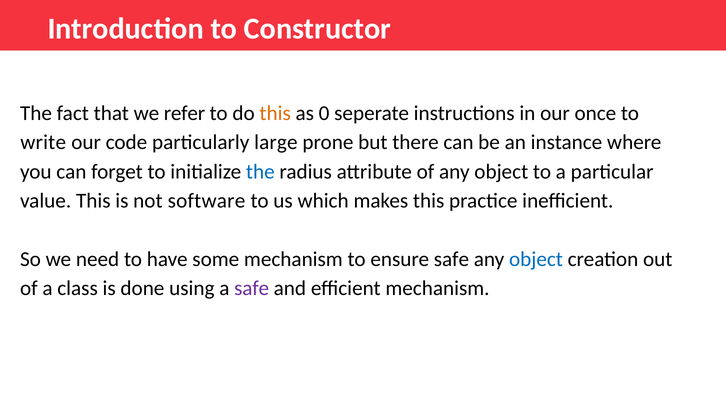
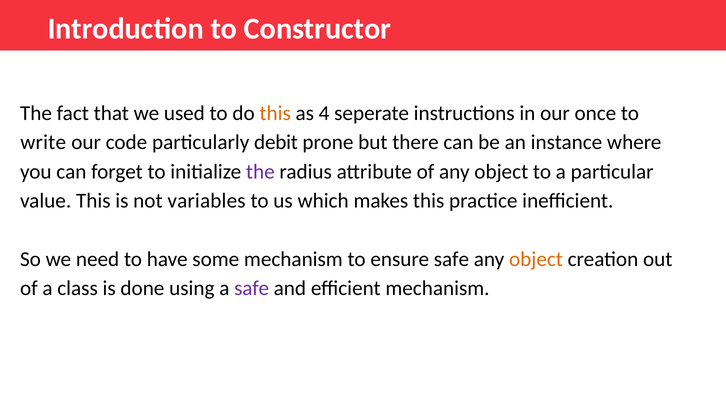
refer: refer -> used
0: 0 -> 4
large: large -> debit
the at (260, 172) colour: blue -> purple
software: software -> variables
object at (536, 259) colour: blue -> orange
